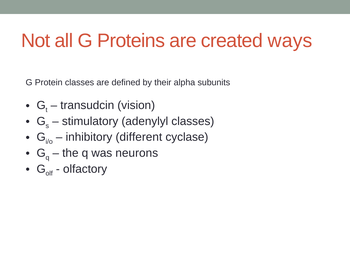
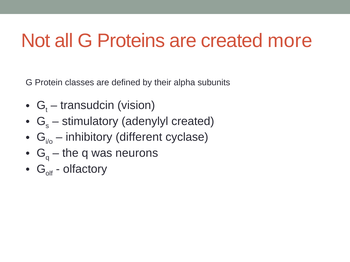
ways: ways -> more
adenylyl classes: classes -> created
